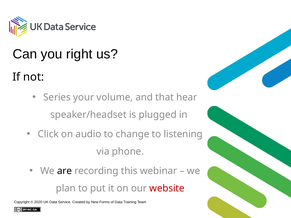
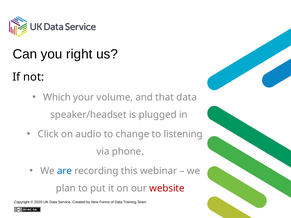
Series: Series -> Which
that hear: hear -> data
are colour: black -> blue
